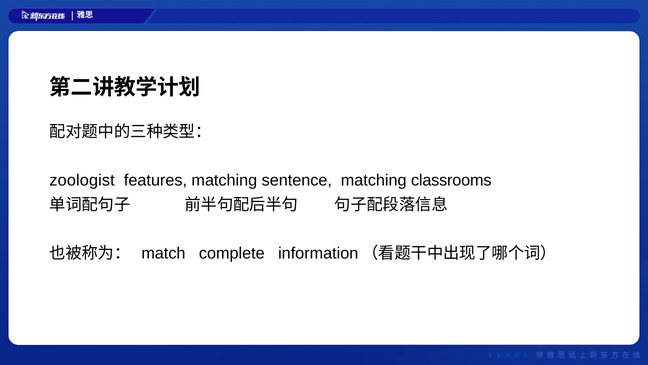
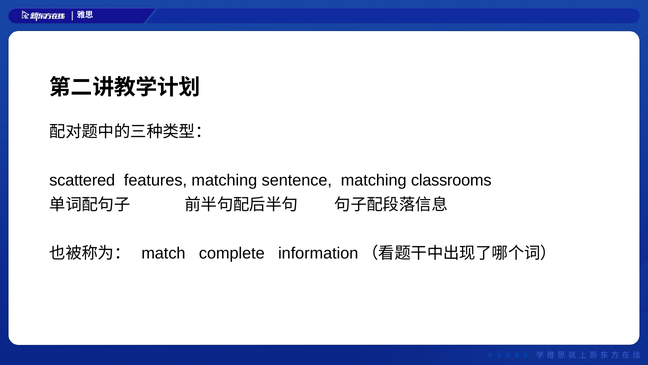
zoologist: zoologist -> scattered
